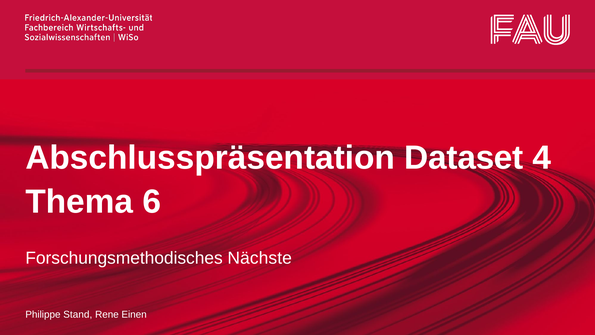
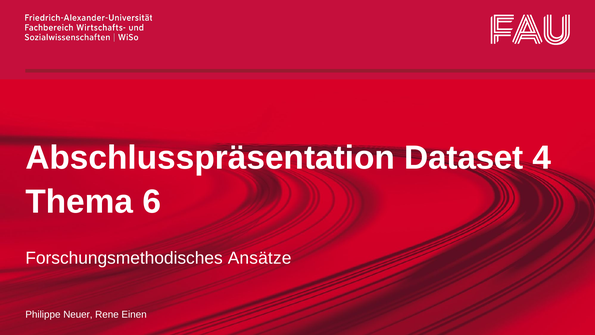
Nächste: Nächste -> Ansätze
Stand: Stand -> Neuer
